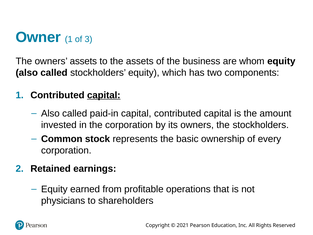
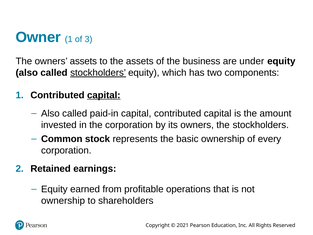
whom: whom -> under
stockholders at (98, 73) underline: none -> present
physicians at (63, 200): physicians -> ownership
